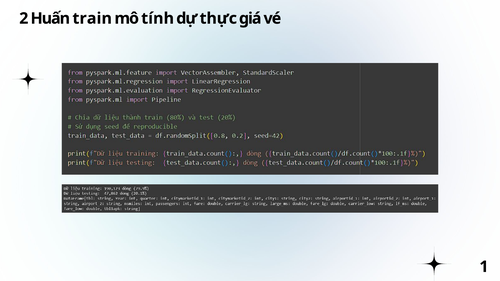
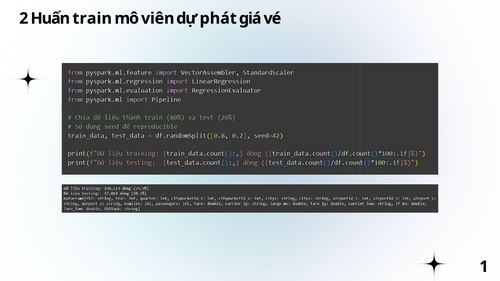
tính: tính -> viên
thực: thực -> phát
